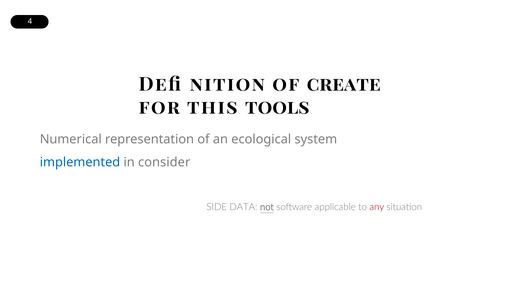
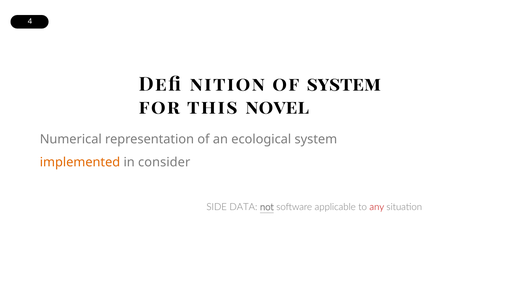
of create: create -> system
tools: tools -> novel
implemented colour: blue -> orange
